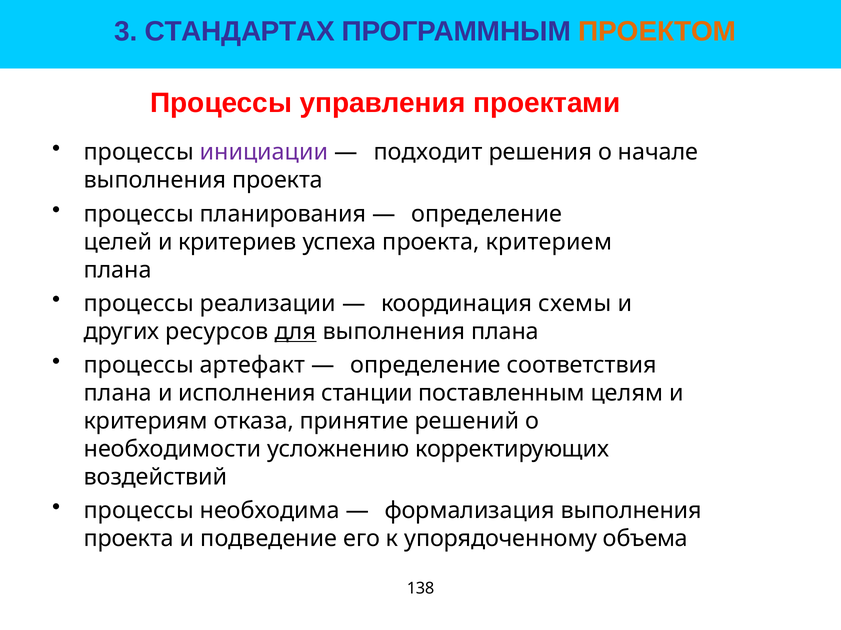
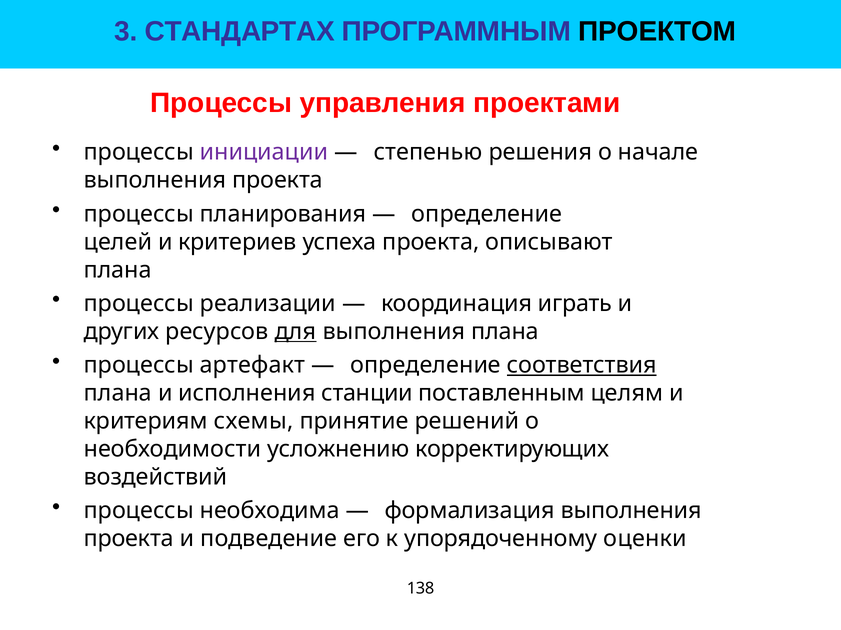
ПРОЕКТОМ colour: orange -> black
подходит: подходит -> степенью
критерием: критерием -> описывают
схемы: схемы -> играть
соответствия underline: none -> present
отказа: отказа -> схемы
объема: объема -> оценки
